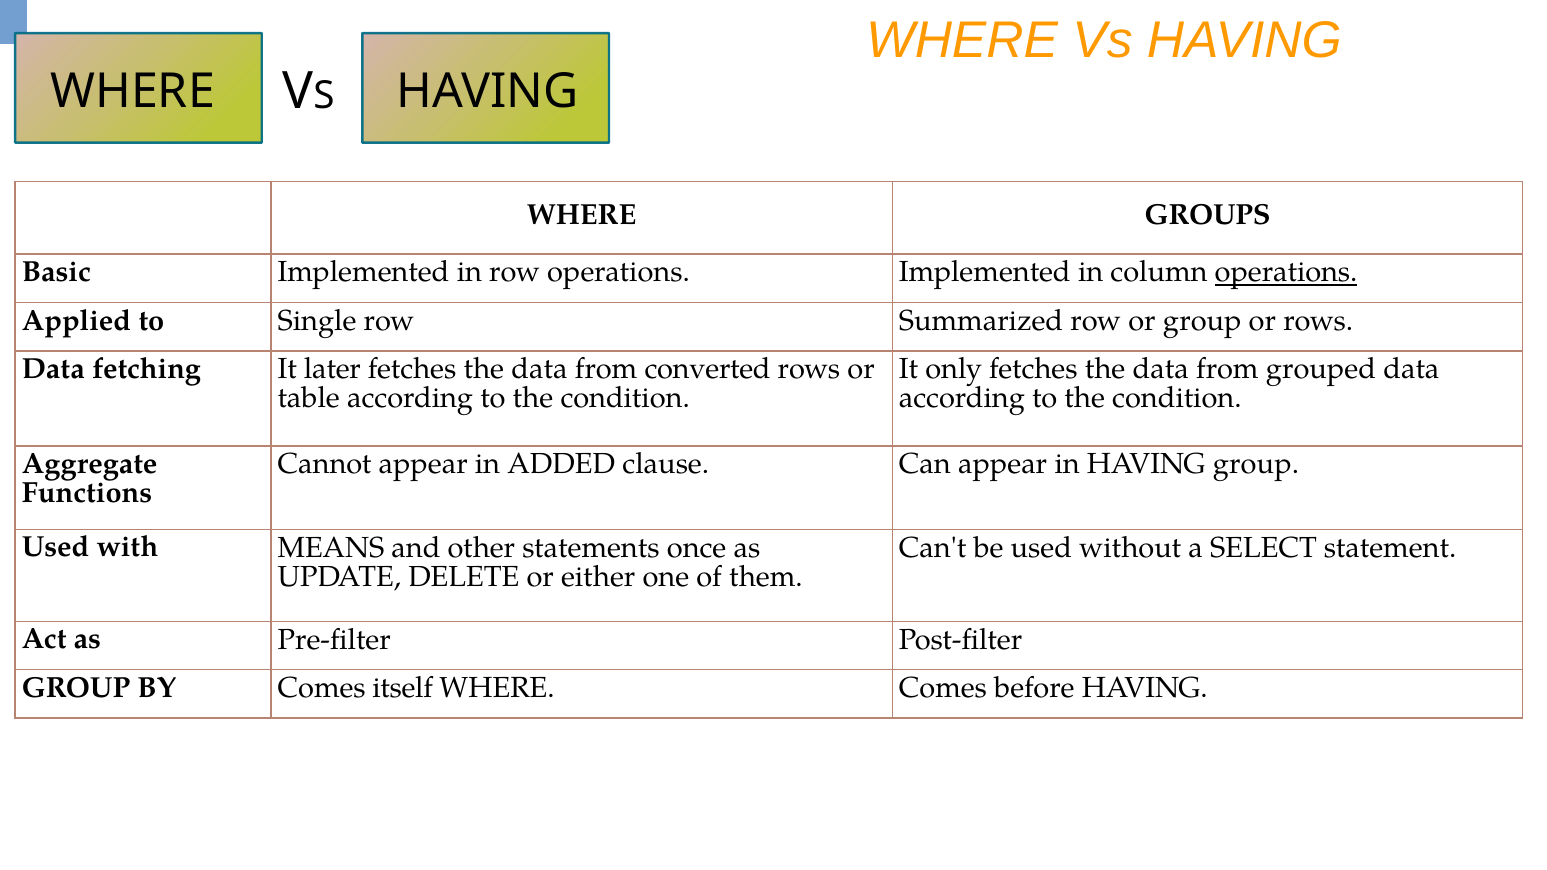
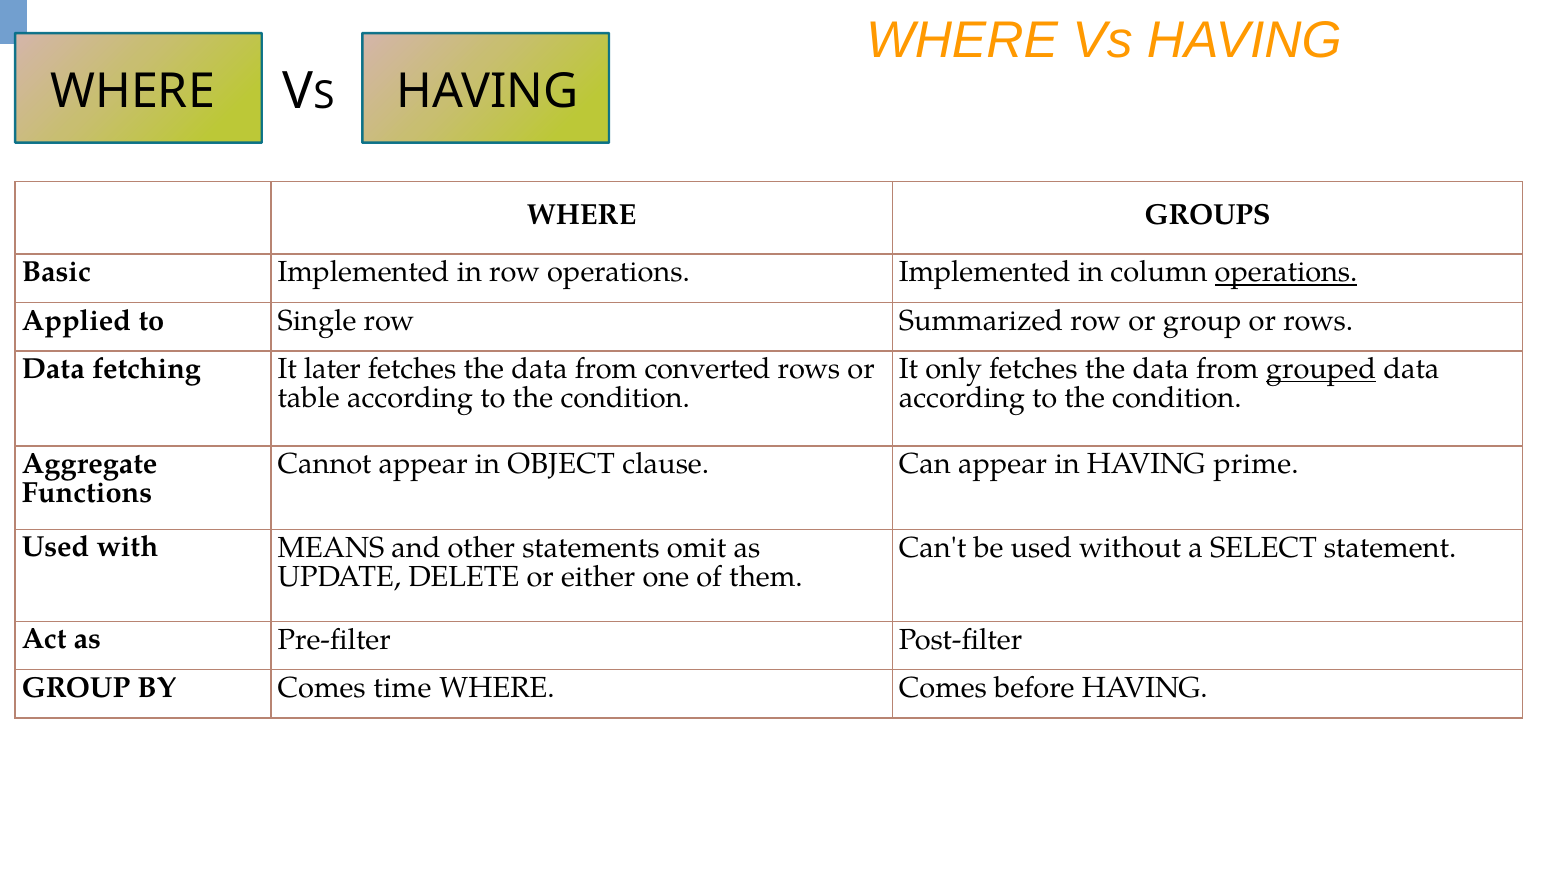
grouped underline: none -> present
ADDED: ADDED -> OBJECT
HAVING group: group -> prime
once: once -> omit
itself: itself -> time
